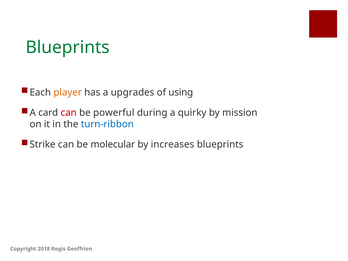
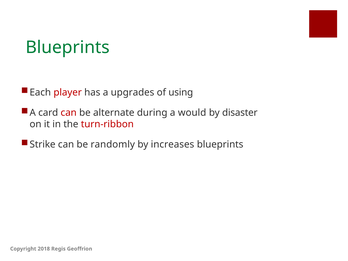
player colour: orange -> red
powerful: powerful -> alternate
quirky: quirky -> would
mission: mission -> disaster
turn-ribbon colour: blue -> red
molecular: molecular -> randomly
